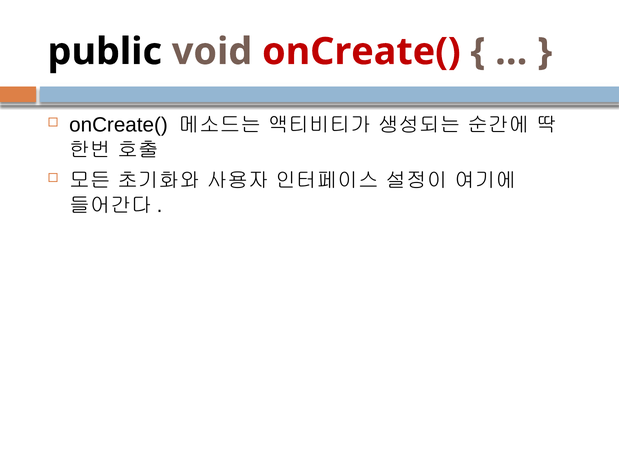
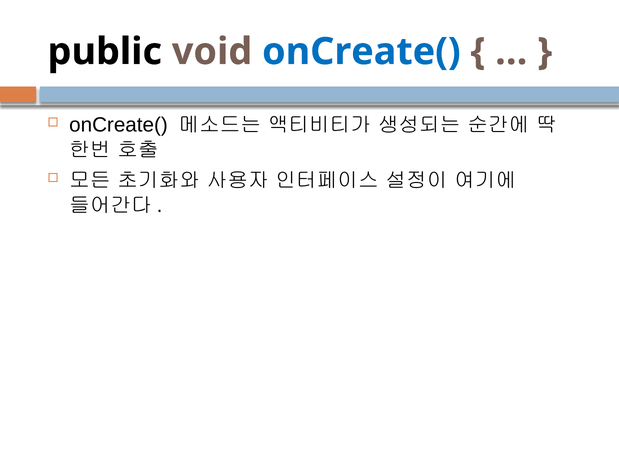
onCreate( at (361, 52) colour: red -> blue
